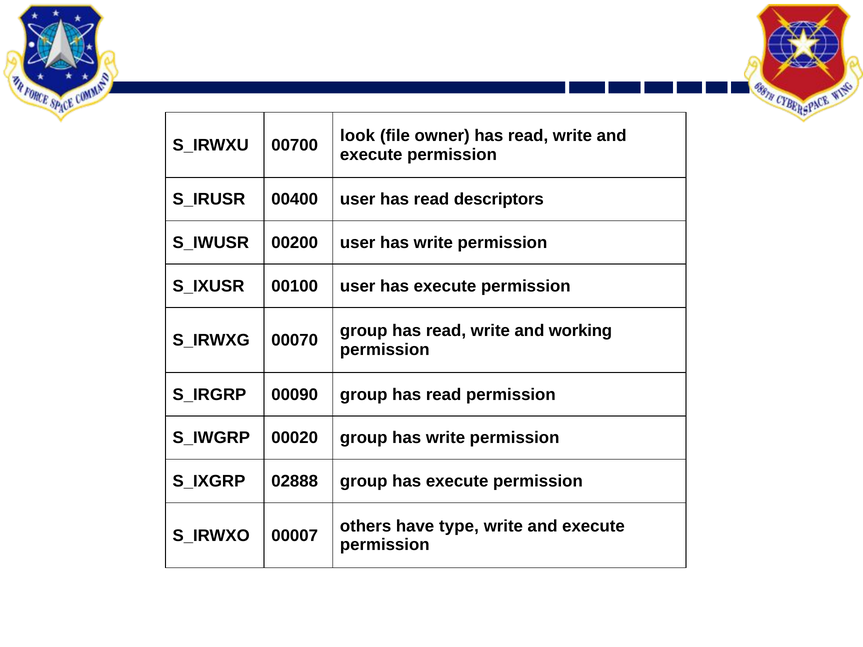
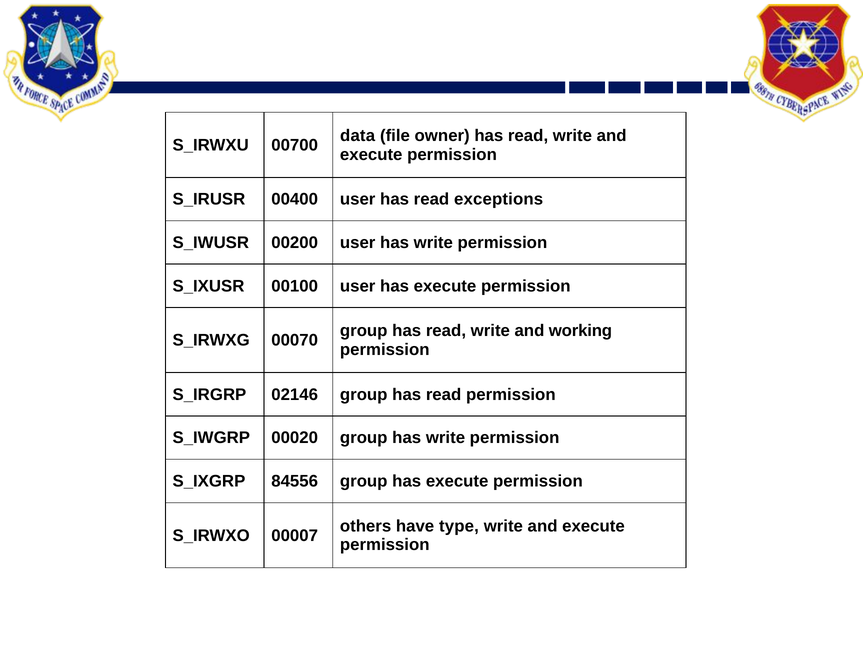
look: look -> data
descriptors: descriptors -> exceptions
00090: 00090 -> 02146
02888: 02888 -> 84556
